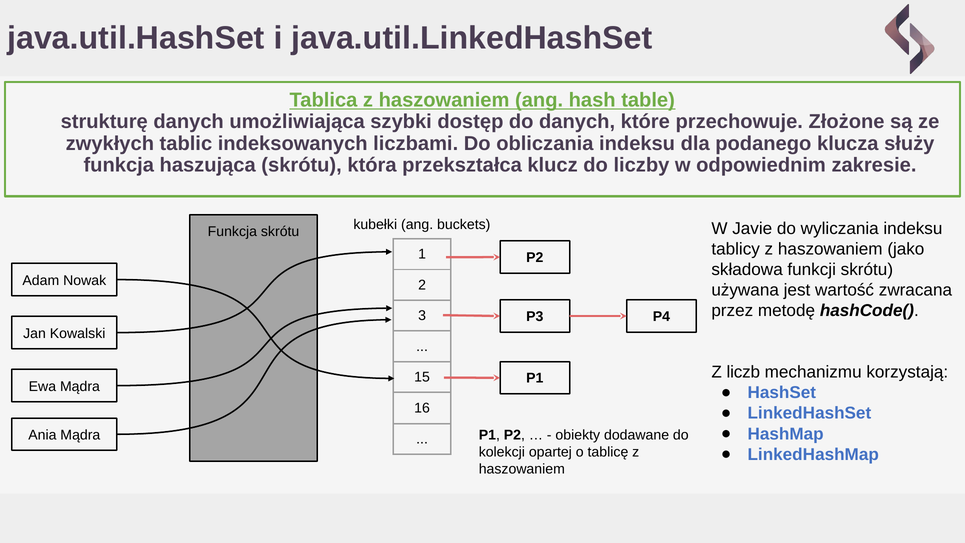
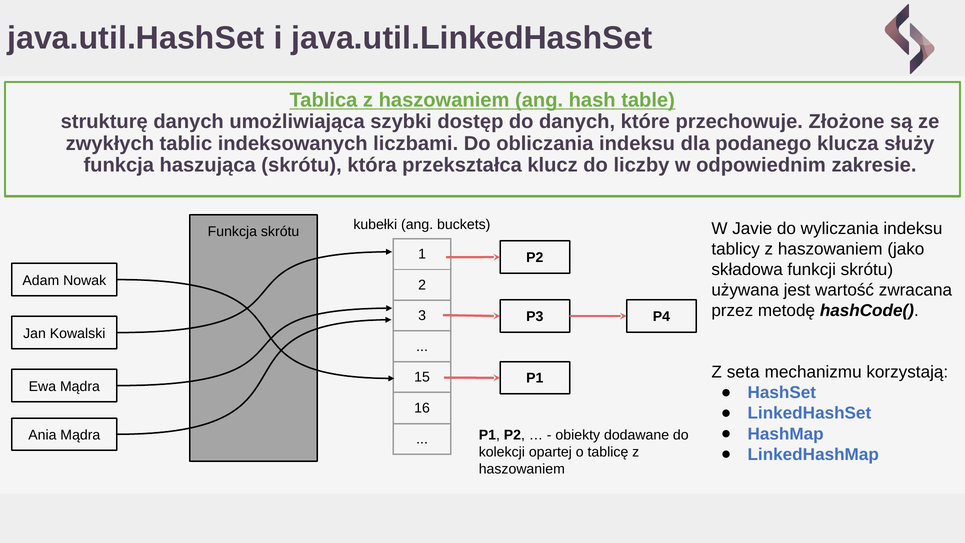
liczb: liczb -> seta
